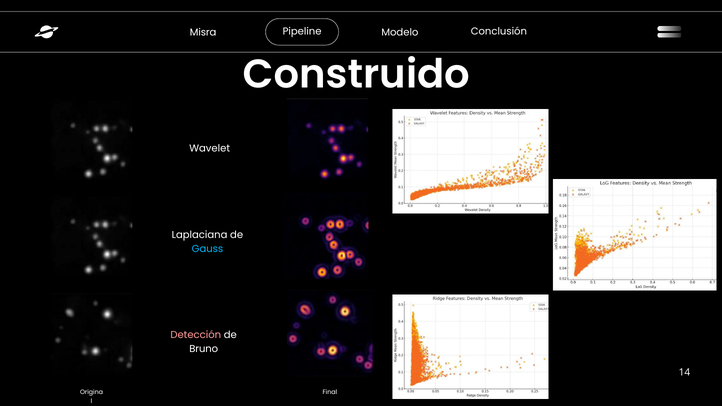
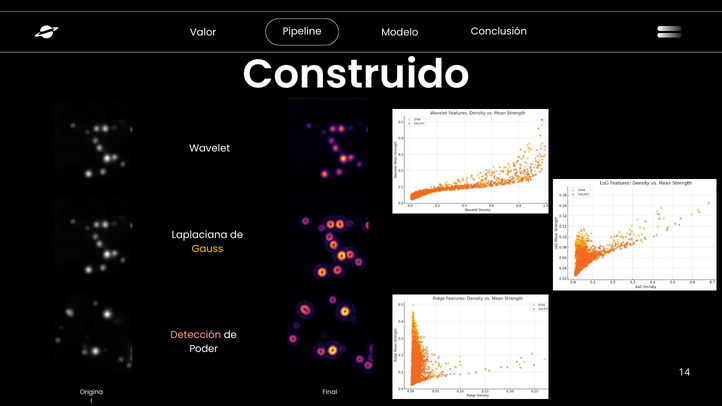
Misra: Misra -> Valor
Gauss colour: light blue -> yellow
Bruno: Bruno -> Poder
